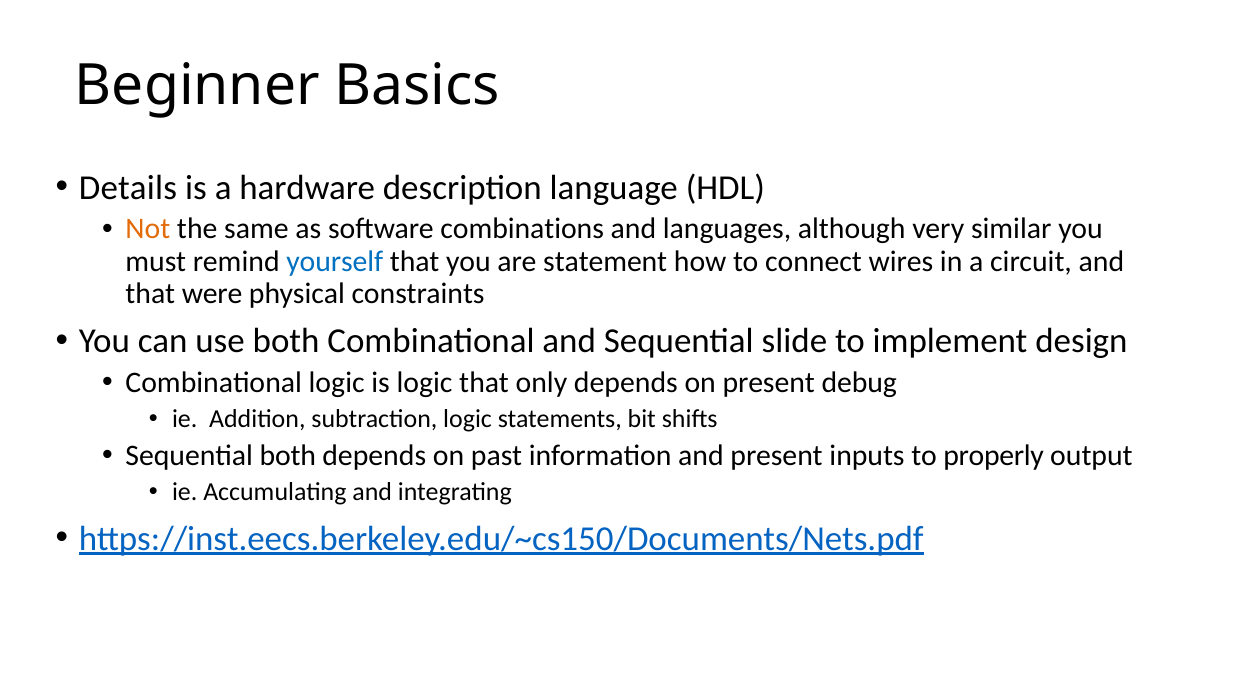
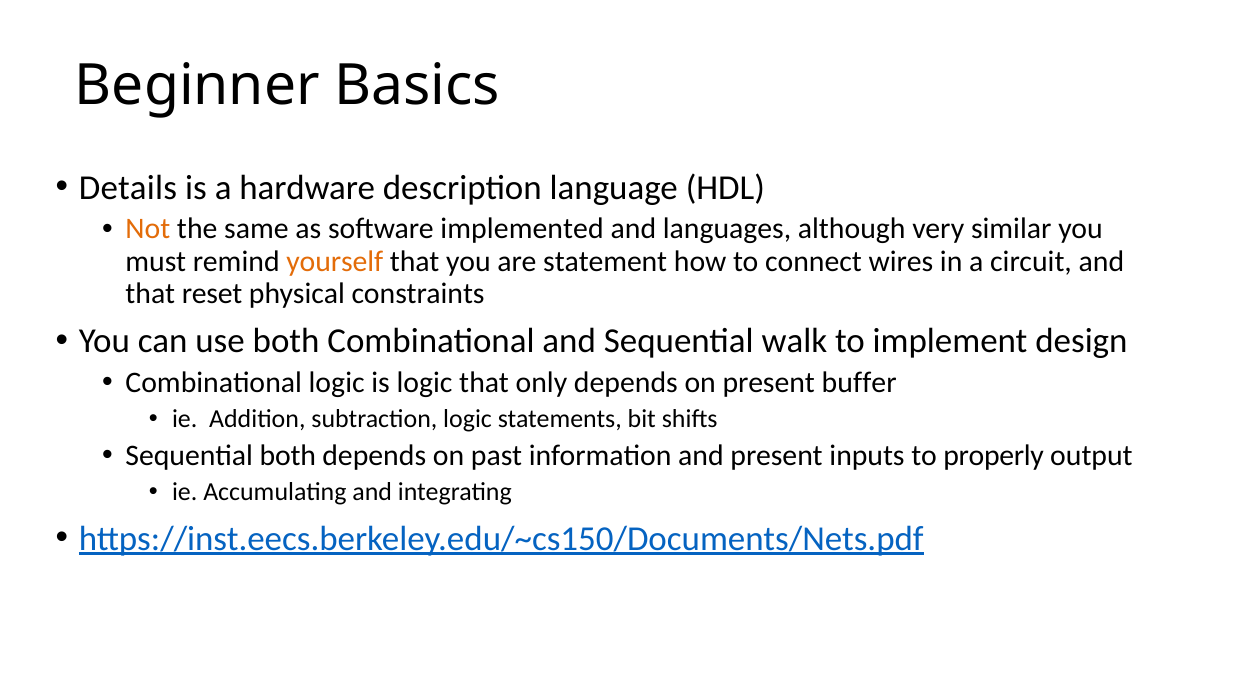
combinations: combinations -> implemented
yourself colour: blue -> orange
were: were -> reset
slide: slide -> walk
debug: debug -> buffer
